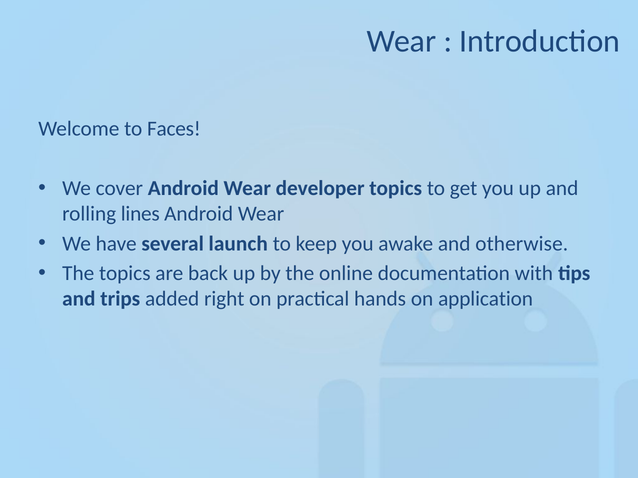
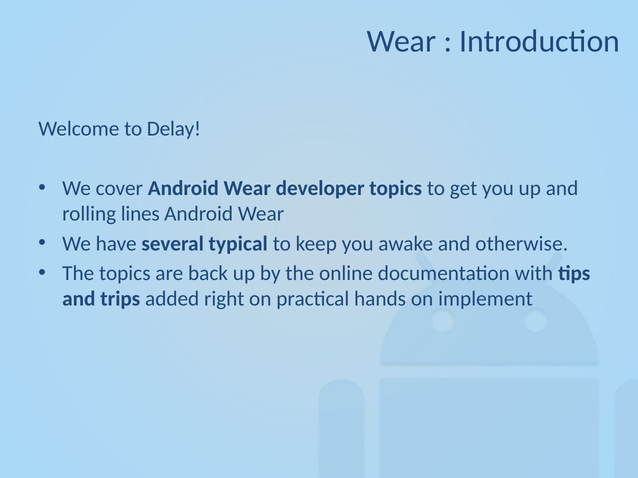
Faces: Faces -> Delay
launch: launch -> typical
application: application -> implement
